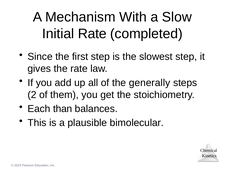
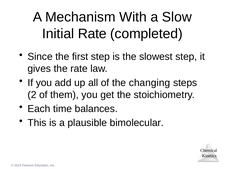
generally: generally -> changing
than: than -> time
